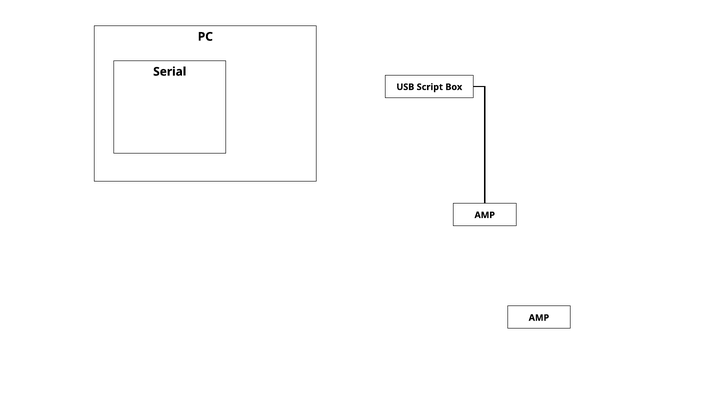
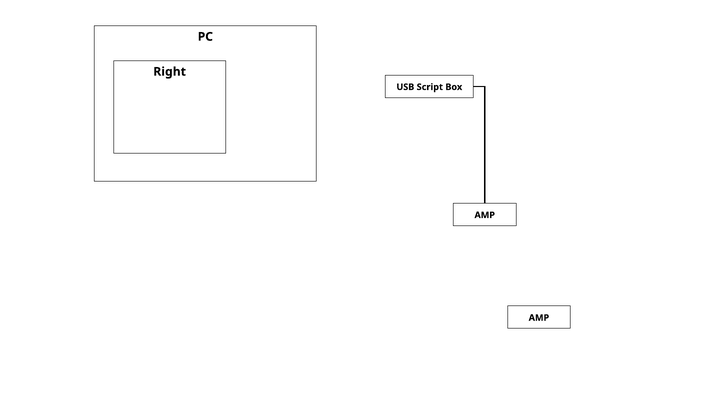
Serial: Serial -> Right
